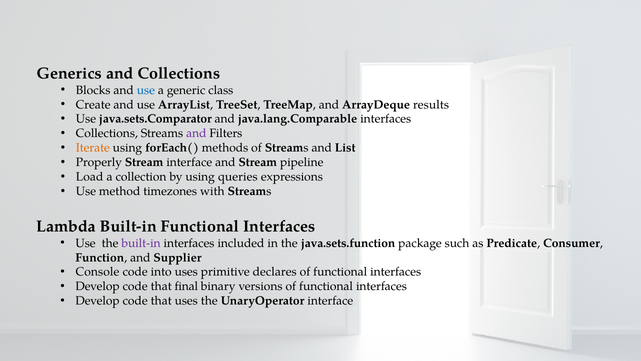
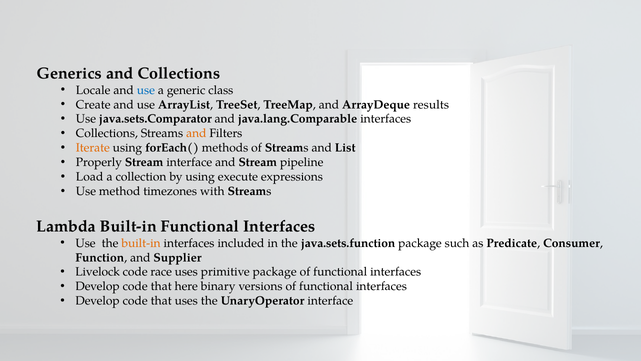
Blocks: Blocks -> Locale
and at (196, 133) colour: purple -> orange
queries: queries -> execute
built-in at (141, 243) colour: purple -> orange
Console: Console -> Livelock
into: into -> race
primitive declares: declares -> package
final: final -> here
